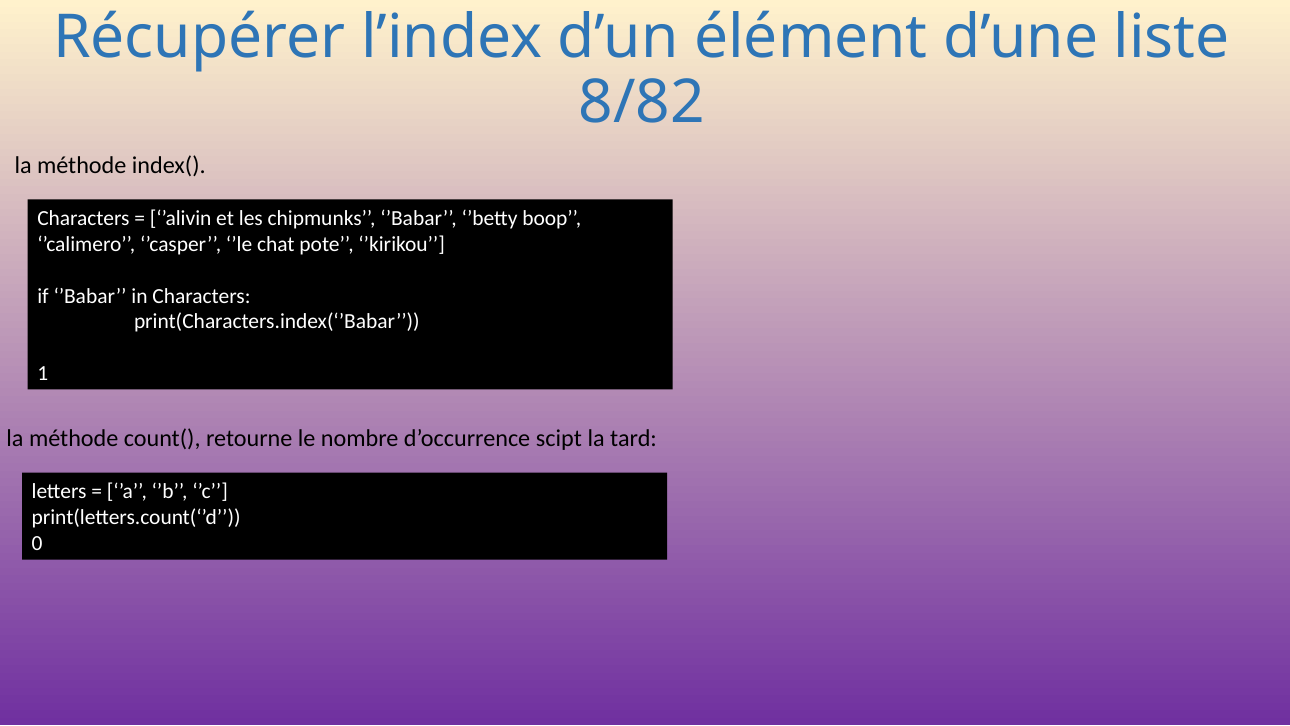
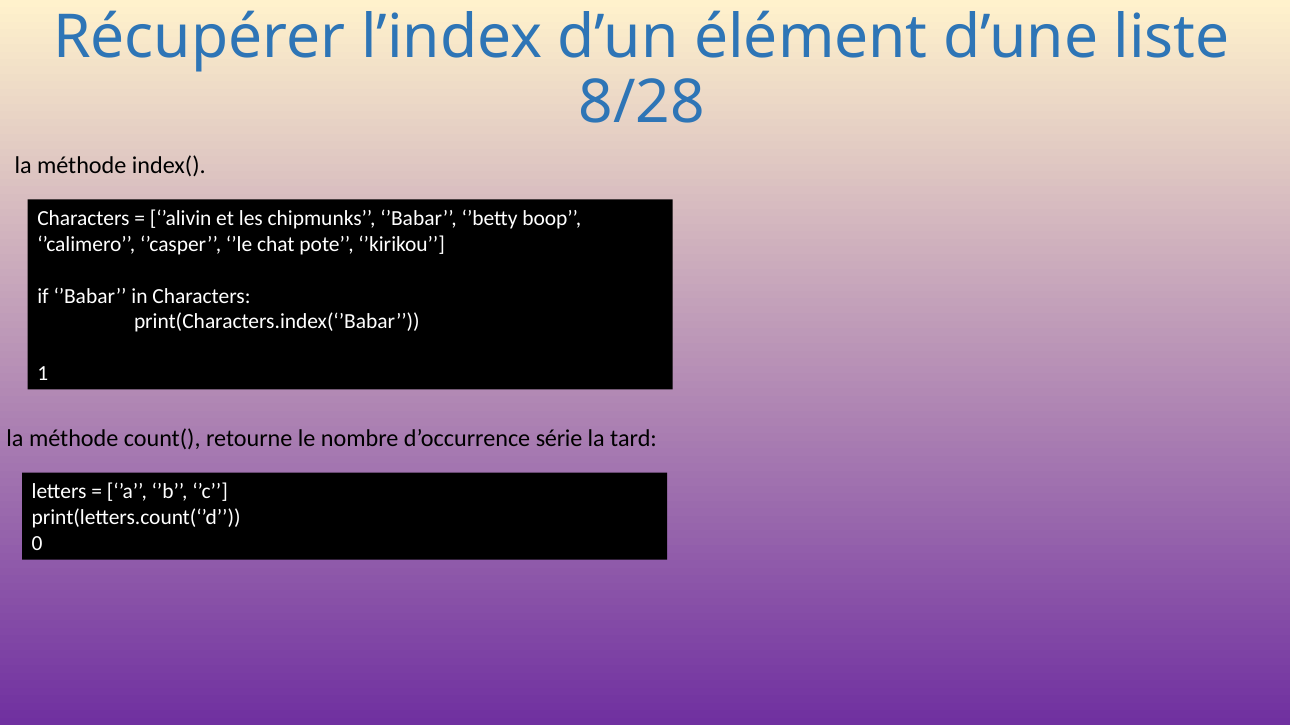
8/82: 8/82 -> 8/28
scipt: scipt -> série
